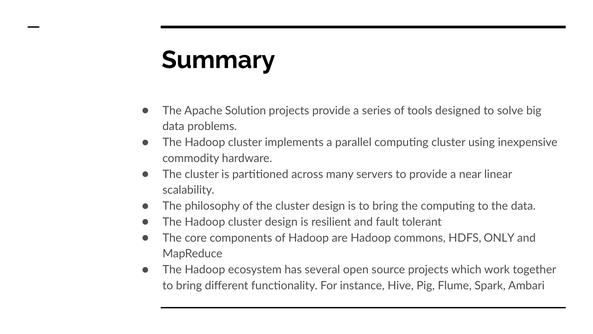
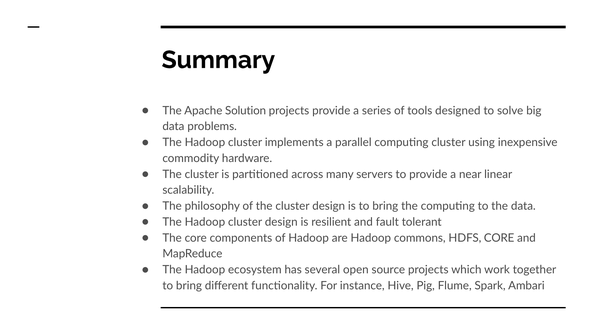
HDFS ONLY: ONLY -> CORE
